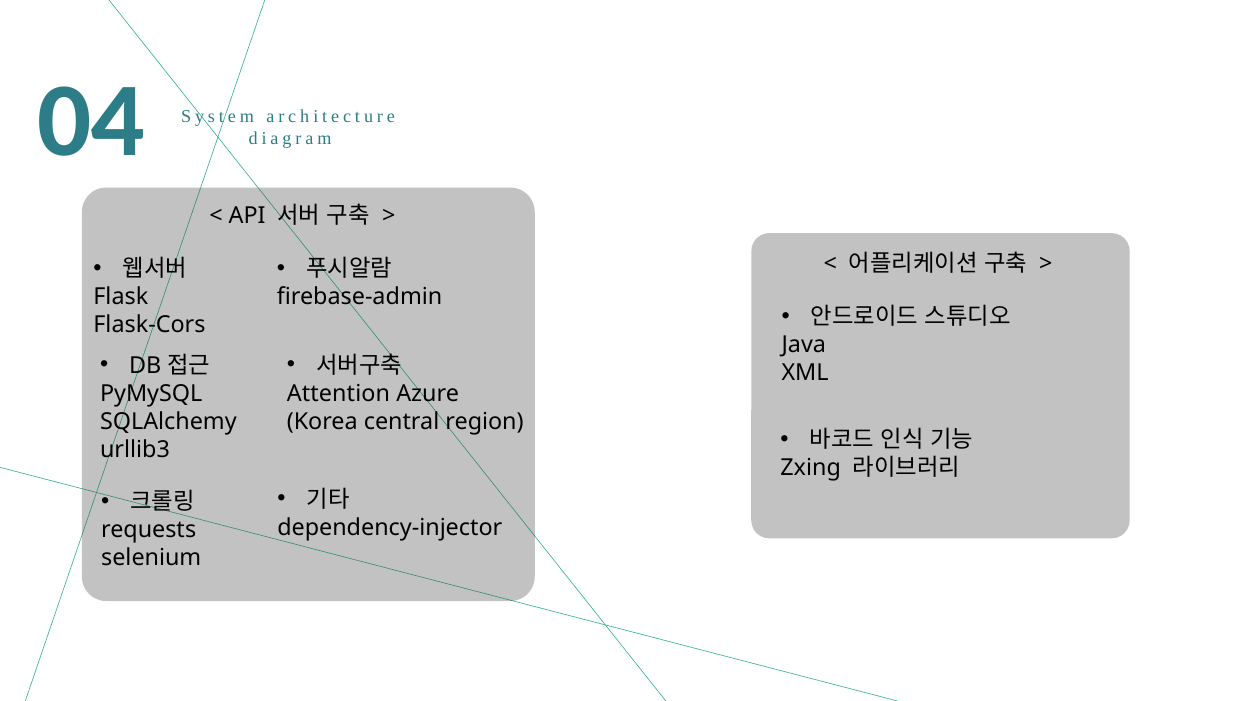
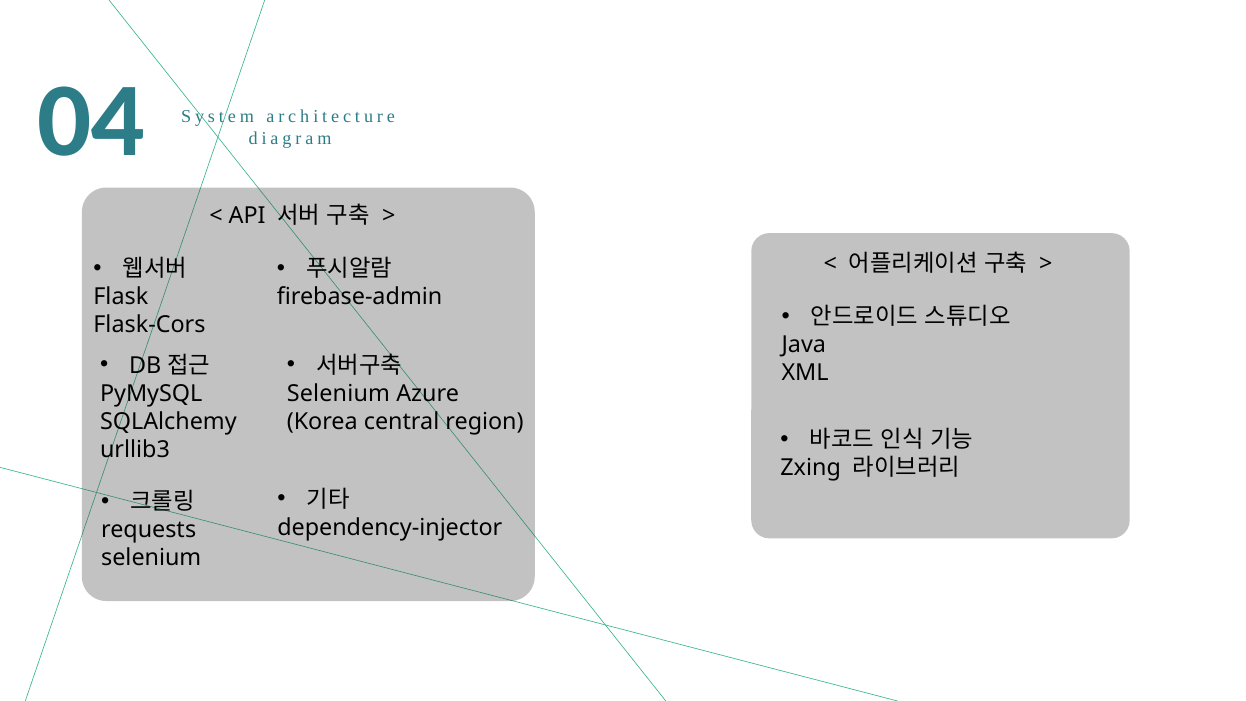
Attention at (338, 393): Attention -> Selenium
